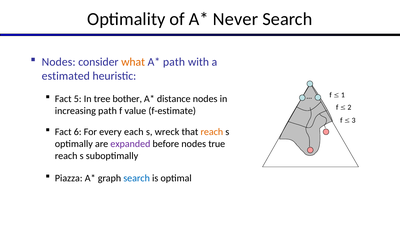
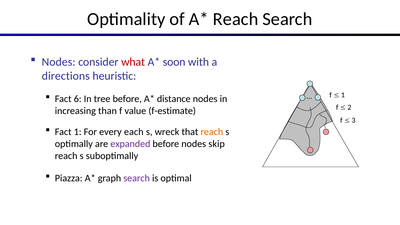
Never at (236, 19): Never -> Reach
what colour: orange -> red
path at (174, 62): path -> soon
estimated: estimated -> directions
5: 5 -> 6
tree bother: bother -> before
increasing path: path -> than
Fact 6: 6 -> 1
true: true -> skip
search at (137, 178) colour: blue -> purple
